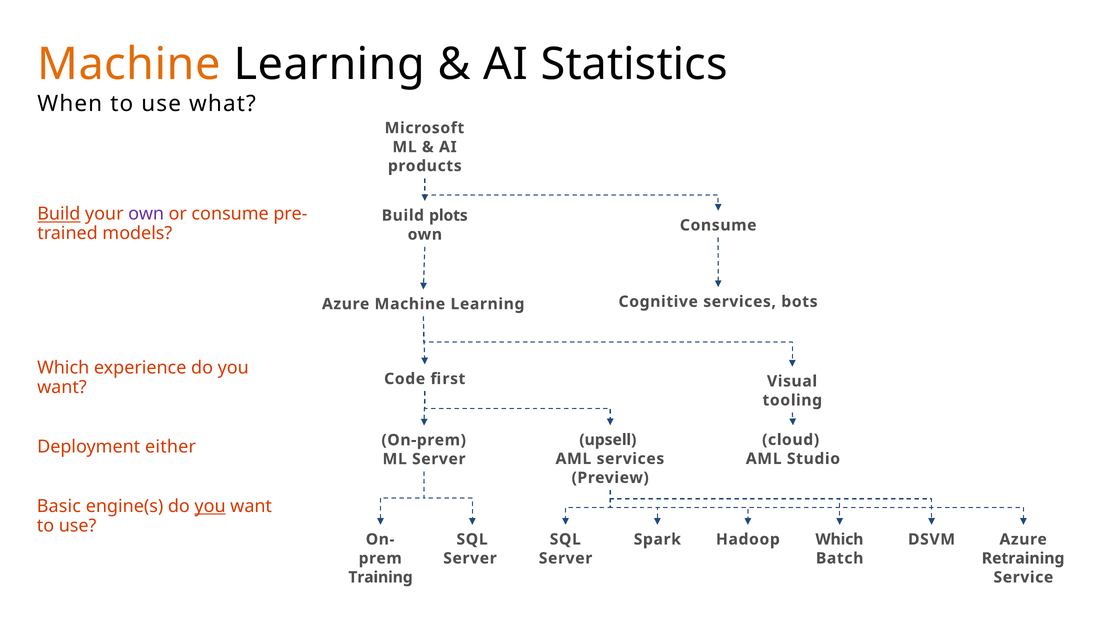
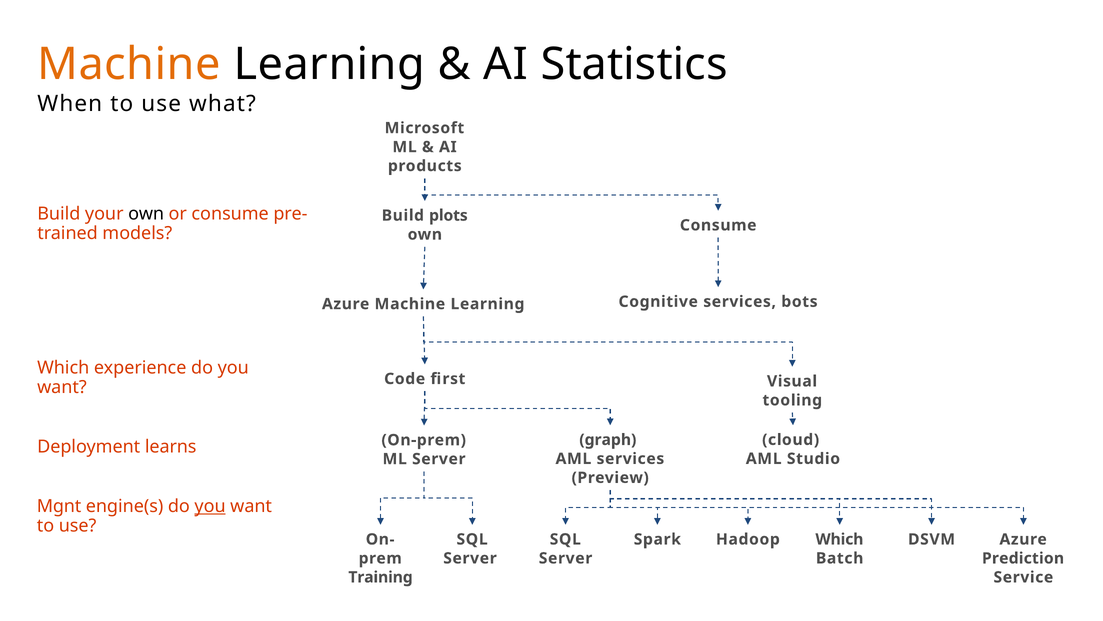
Build at (59, 214) underline: present -> none
own at (146, 214) colour: purple -> black
upsell: upsell -> graph
either: either -> learns
Basic: Basic -> Mgnt
Retraining: Retraining -> Prediction
